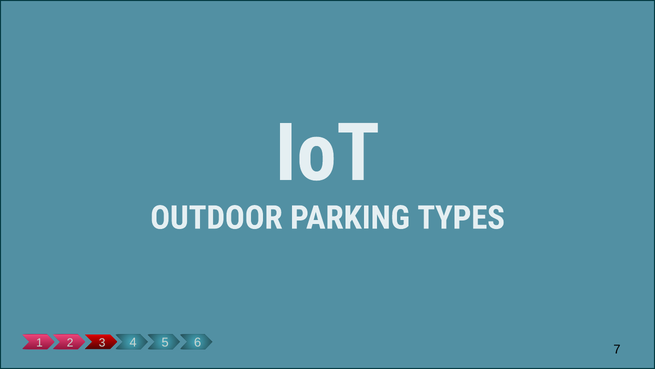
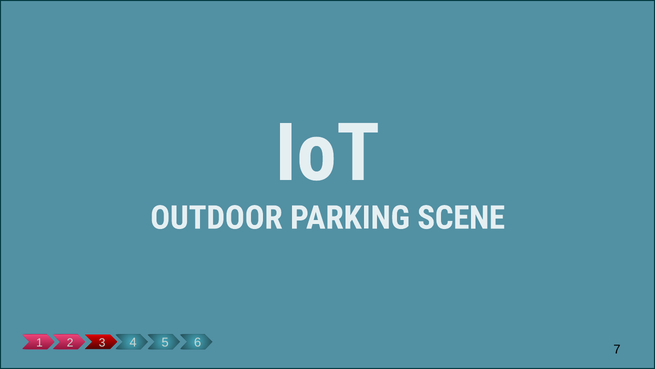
TYPES: TYPES -> SCENE
